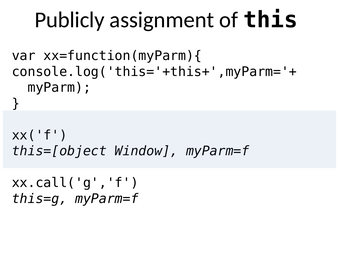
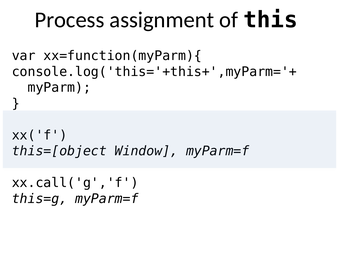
Publicly: Publicly -> Process
